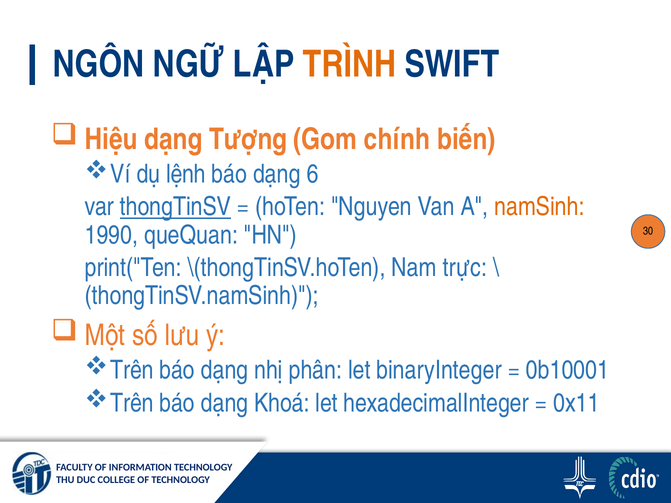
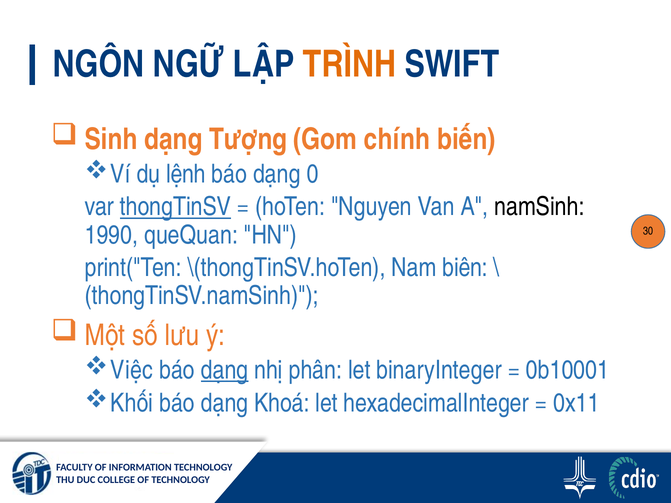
Hiệu: Hiệu -> Sinh
6: 6 -> 0
namSinh colour: orange -> black
trực: trực -> biên
Trên at (132, 370): Trên -> Việc
dạng at (225, 370) underline: none -> present
Trên at (132, 403): Trên -> Khối
